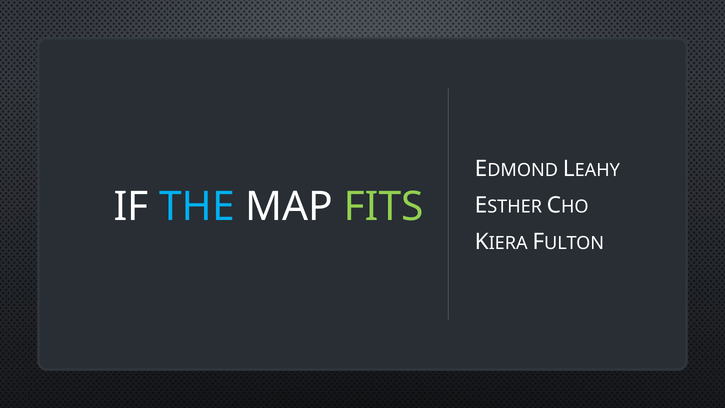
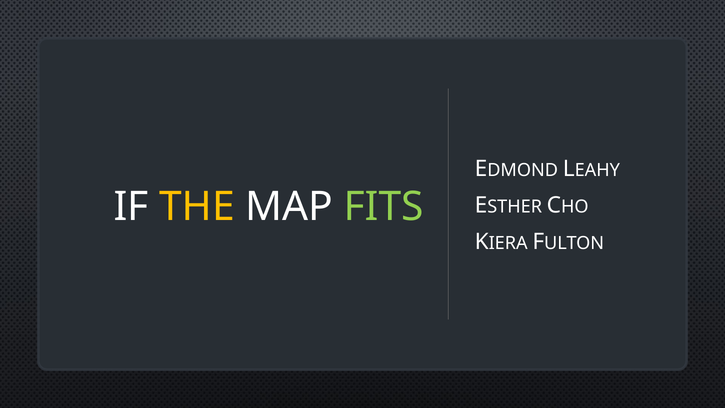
THE colour: light blue -> yellow
